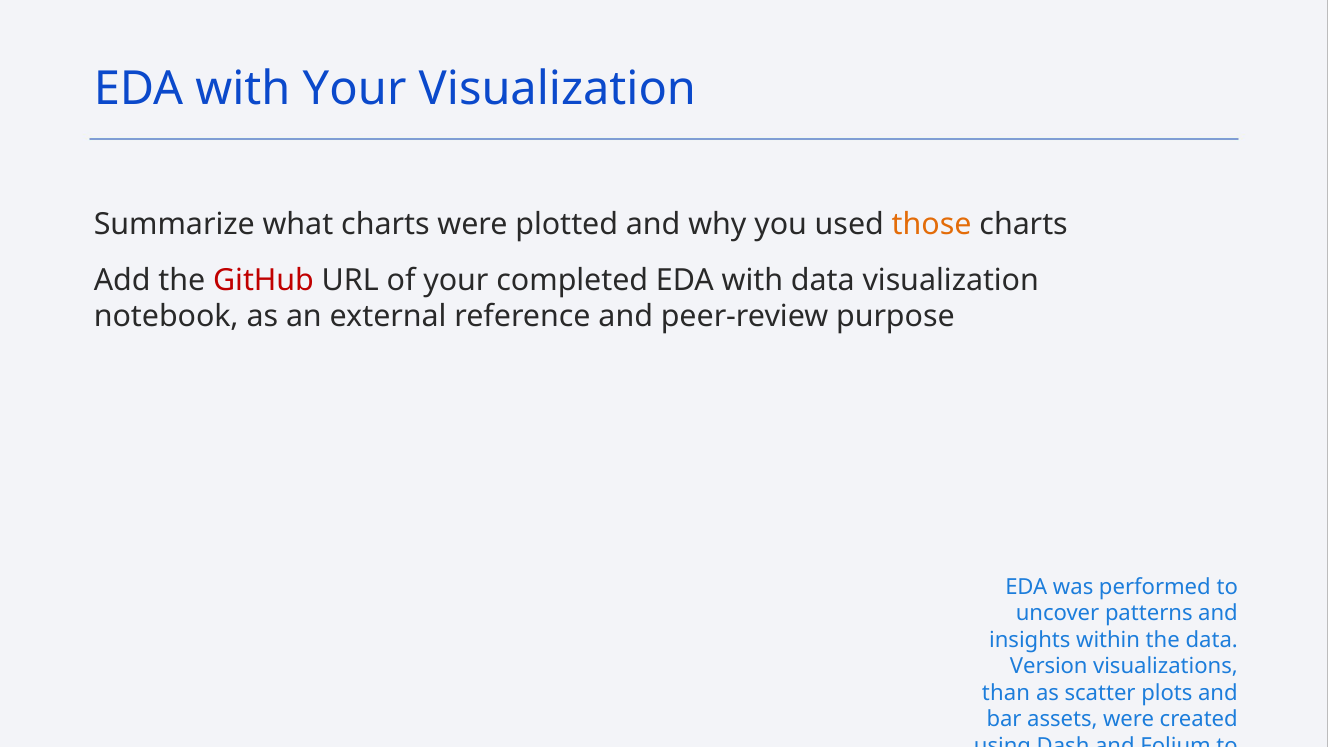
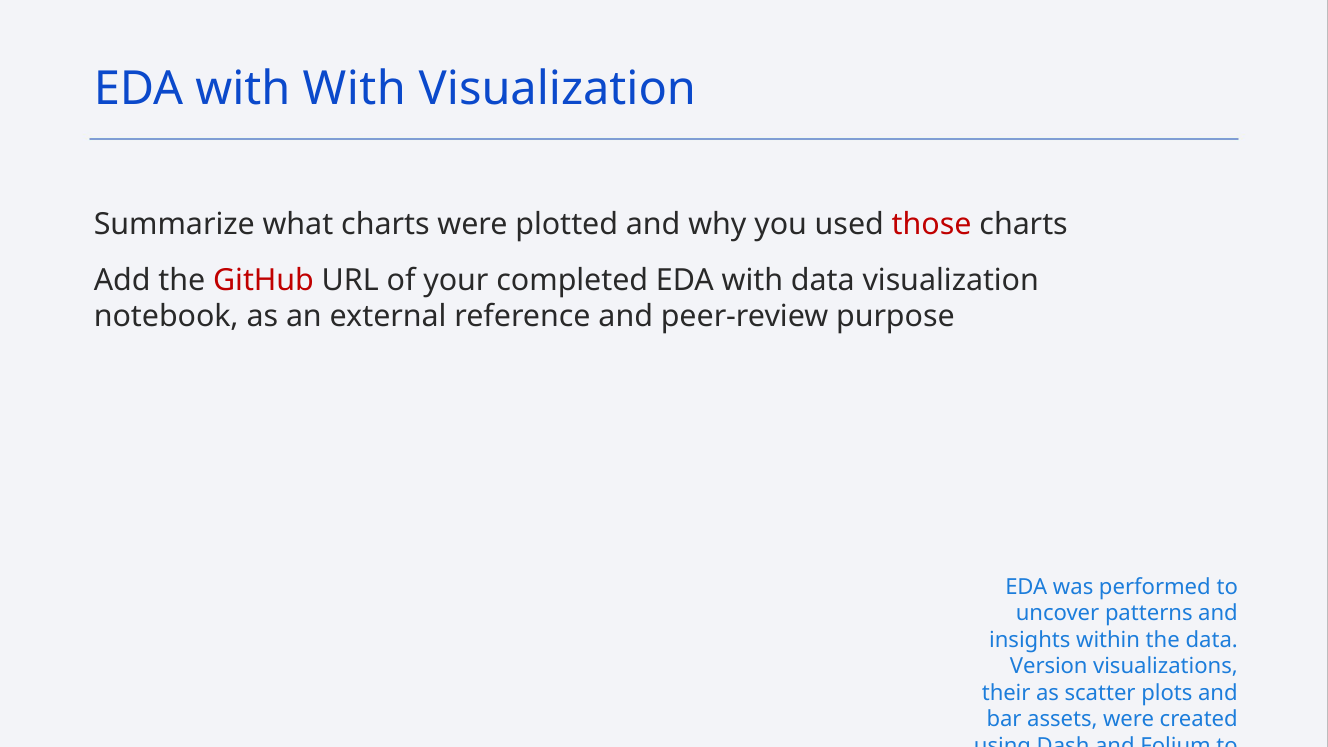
with Your: Your -> With
those colour: orange -> red
than: than -> their
